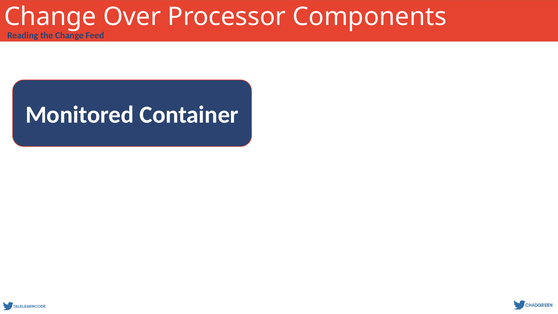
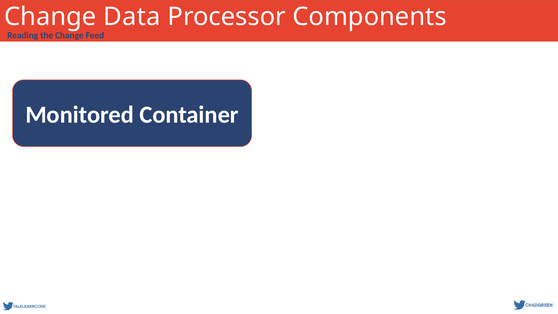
Over: Over -> Data
